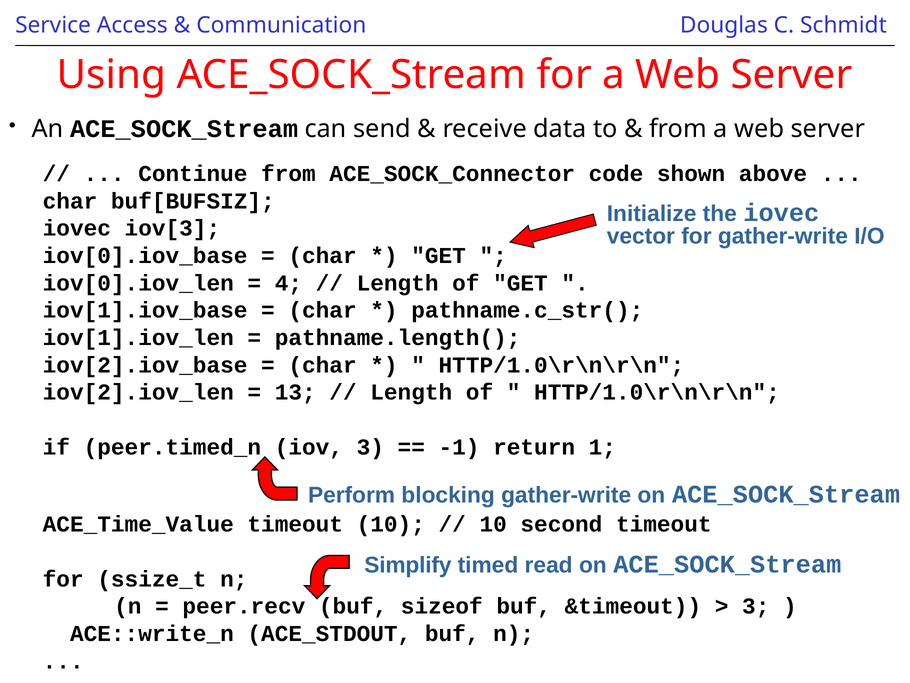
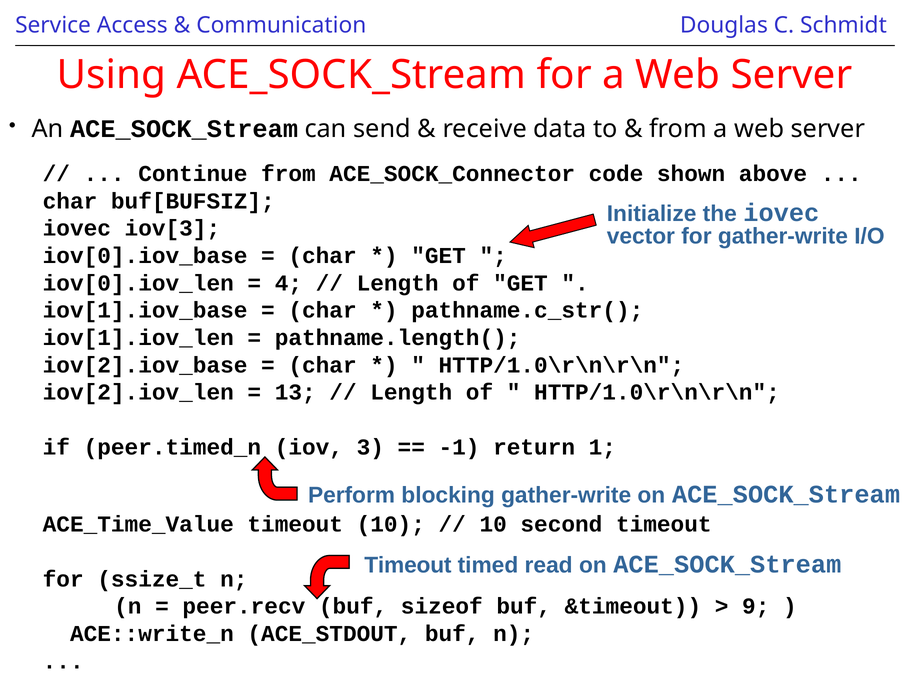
Simplify at (408, 565): Simplify -> Timeout
3 at (756, 606): 3 -> 9
